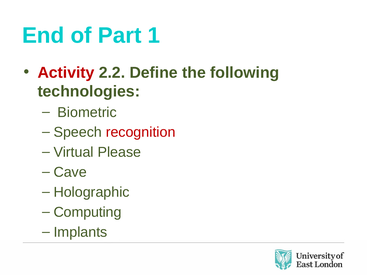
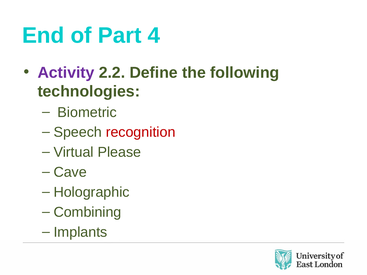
1: 1 -> 4
Activity colour: red -> purple
Computing: Computing -> Combining
